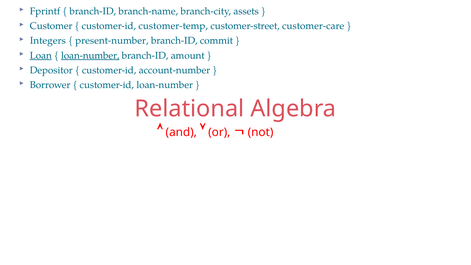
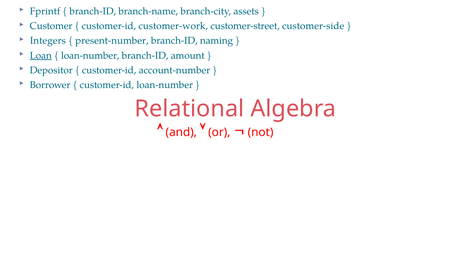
customer-temp: customer-temp -> customer-work
customer-care: customer-care -> customer-side
commit: commit -> naming
loan-number at (90, 55) underline: present -> none
